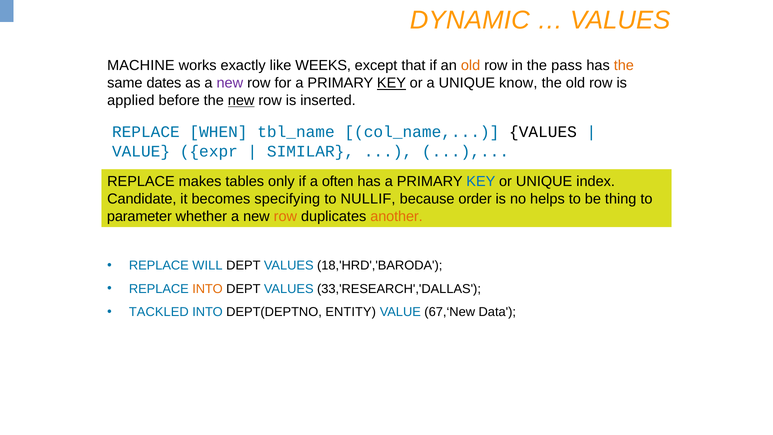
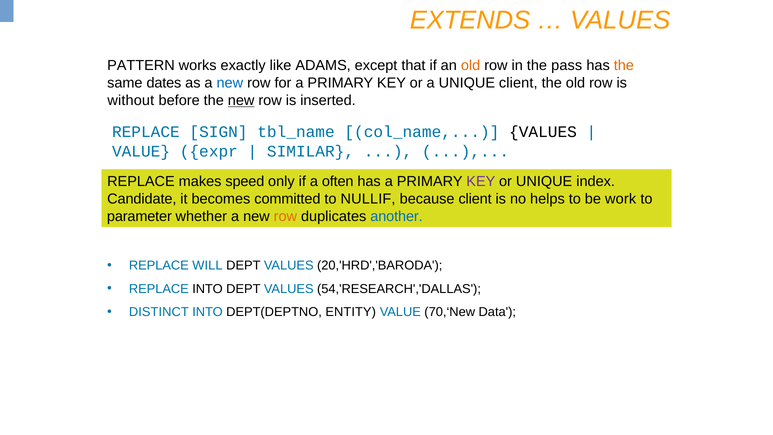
DYNAMIC: DYNAMIC -> EXTENDS
MACHINE: MACHINE -> PATTERN
WEEKS: WEEKS -> ADAMS
new at (230, 83) colour: purple -> blue
KEY at (391, 83) underline: present -> none
UNIQUE know: know -> client
applied: applied -> without
WHEN: WHEN -> SIGN
tables: tables -> speed
KEY at (481, 182) colour: blue -> purple
specifying: specifying -> committed
because order: order -> client
thing: thing -> work
another colour: orange -> blue
18,'HRD','BARODA: 18,'HRD','BARODA -> 20,'HRD','BARODA
INTO at (208, 289) colour: orange -> black
33,'RESEARCH','DALLAS: 33,'RESEARCH','DALLAS -> 54,'RESEARCH','DALLAS
TACKLED: TACKLED -> DISTINCT
67,‘New: 67,‘New -> 70,‘New
